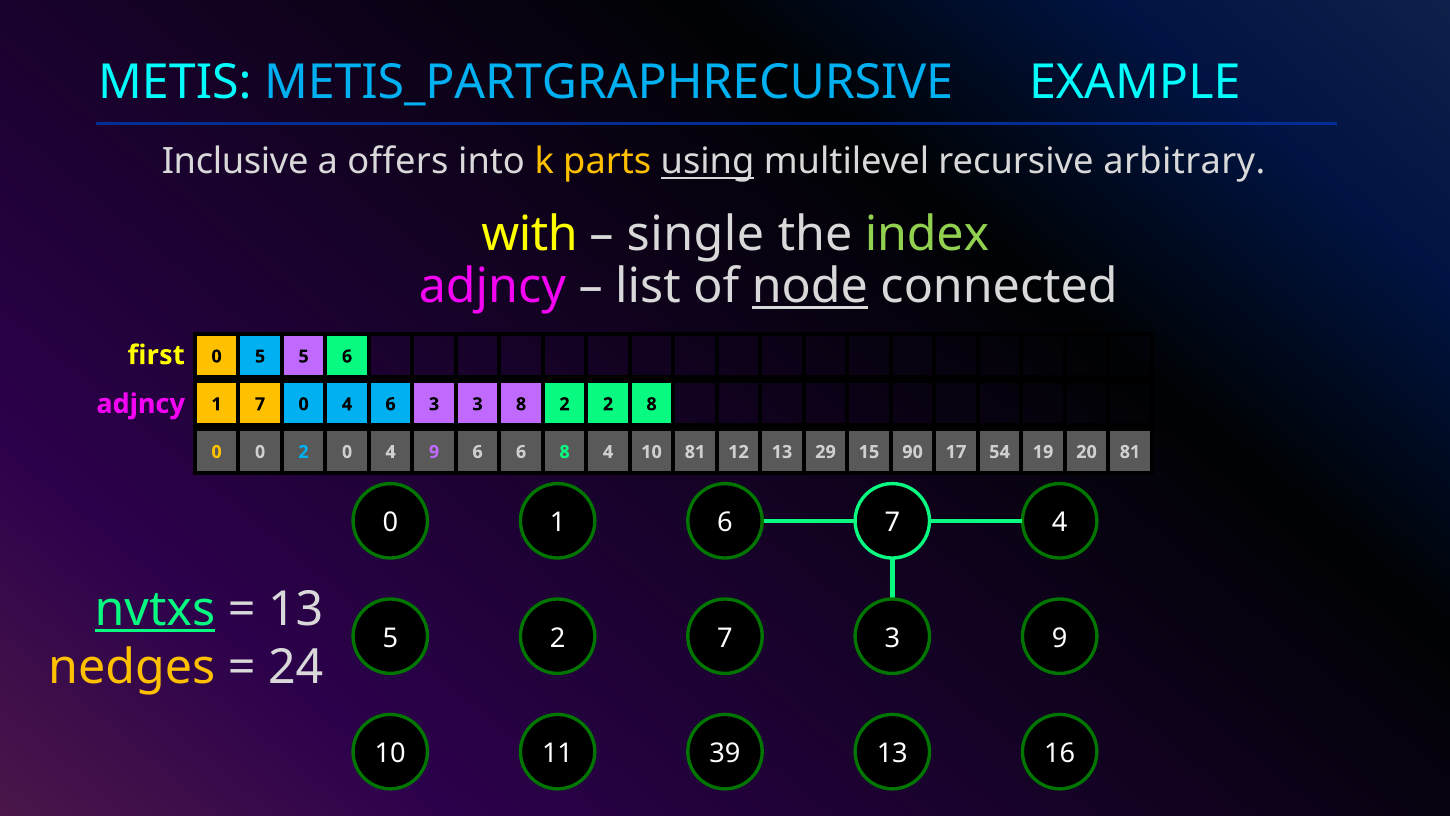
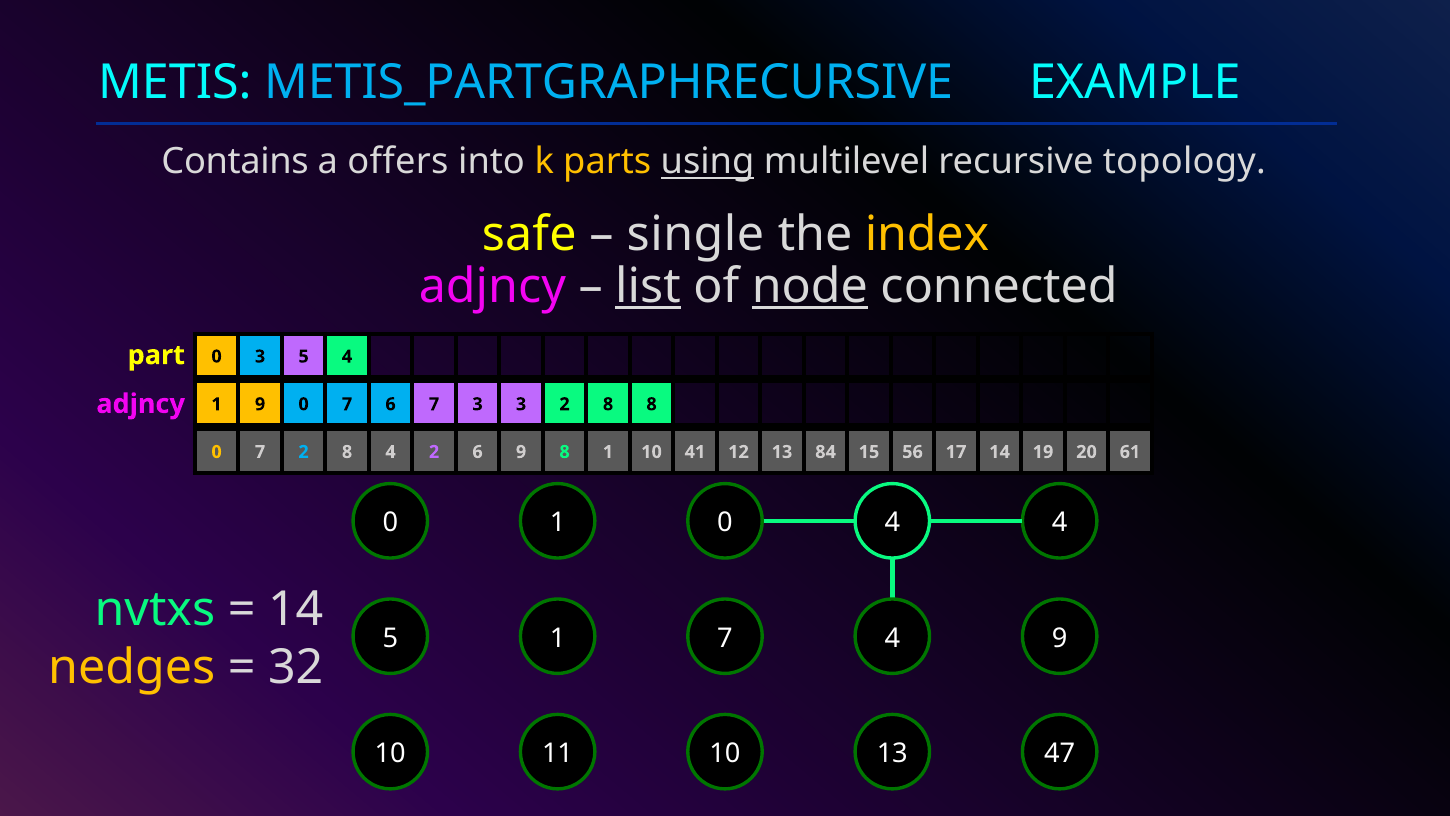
Inclusive: Inclusive -> Contains
arbitrary: arbitrary -> topology
with: with -> safe
index colour: light green -> yellow
list underline: none -> present
first: first -> part
0 5: 5 -> 3
5 6: 6 -> 4
1 7: 7 -> 9
4 at (347, 404): 4 -> 7
6 3: 3 -> 7
3 8: 8 -> 3
2 at (608, 404): 2 -> 8
0 at (260, 452): 0 -> 7
0 at (347, 452): 0 -> 8
4 9: 9 -> 2
6 6: 6 -> 9
4 at (608, 452): 4 -> 1
10 81: 81 -> 41
29: 29 -> 84
90: 90 -> 56
17 54: 54 -> 14
20 81: 81 -> 61
1 6: 6 -> 0
0 7: 7 -> 4
nvtxs underline: present -> none
13 at (296, 610): 13 -> 14
5 2: 2 -> 1
7 3: 3 -> 4
24: 24 -> 32
11 39: 39 -> 10
16: 16 -> 47
